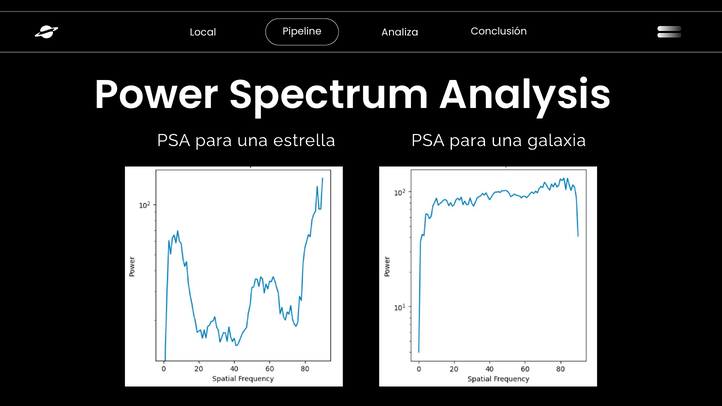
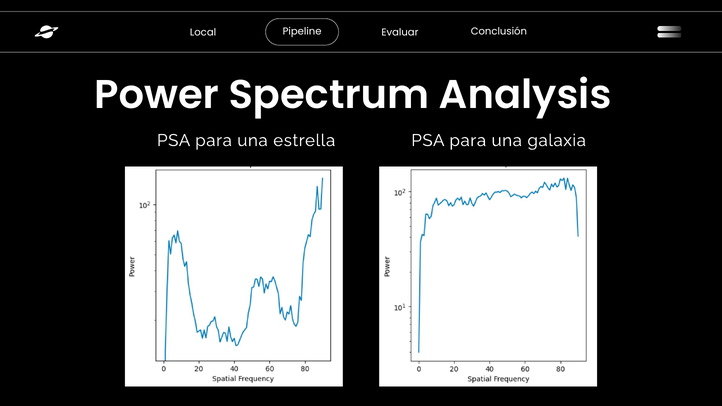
Analiza: Analiza -> Evaluar
